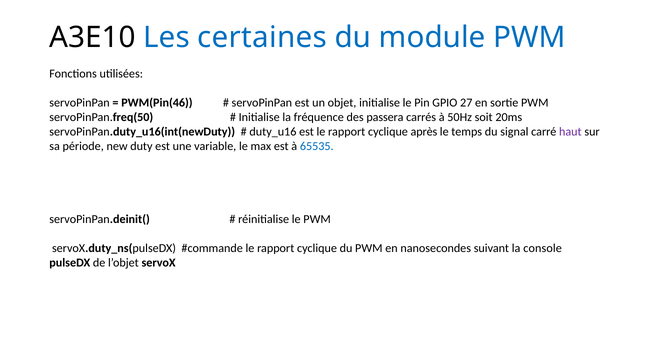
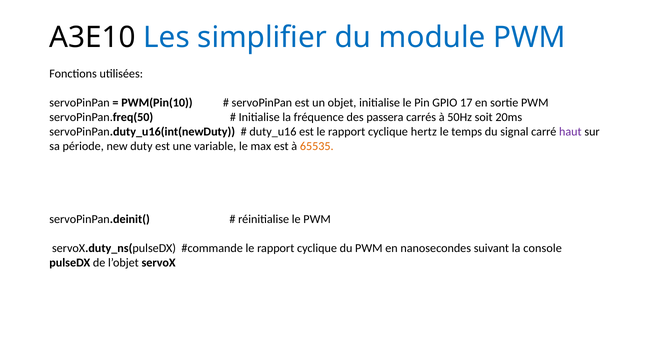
certaines: certaines -> simplifier
PWM(Pin(46: PWM(Pin(46 -> PWM(Pin(10
27: 27 -> 17
après: après -> hertz
65535 colour: blue -> orange
